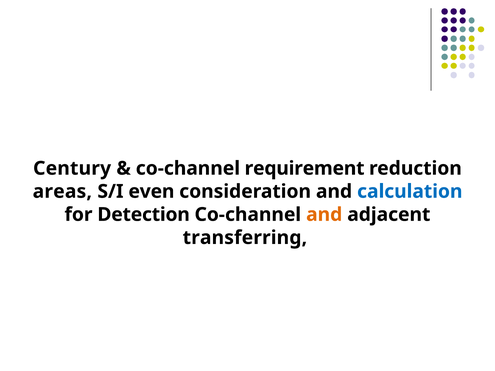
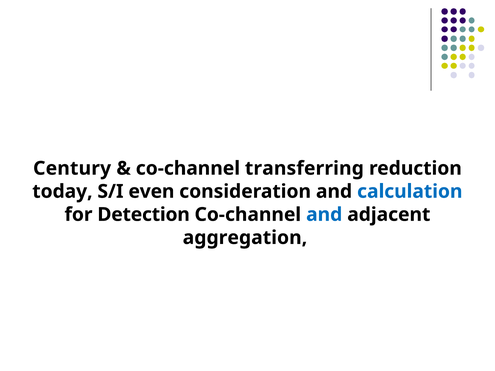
requirement: requirement -> transferring
areas: areas -> today
and at (324, 215) colour: orange -> blue
transferring: transferring -> aggregation
